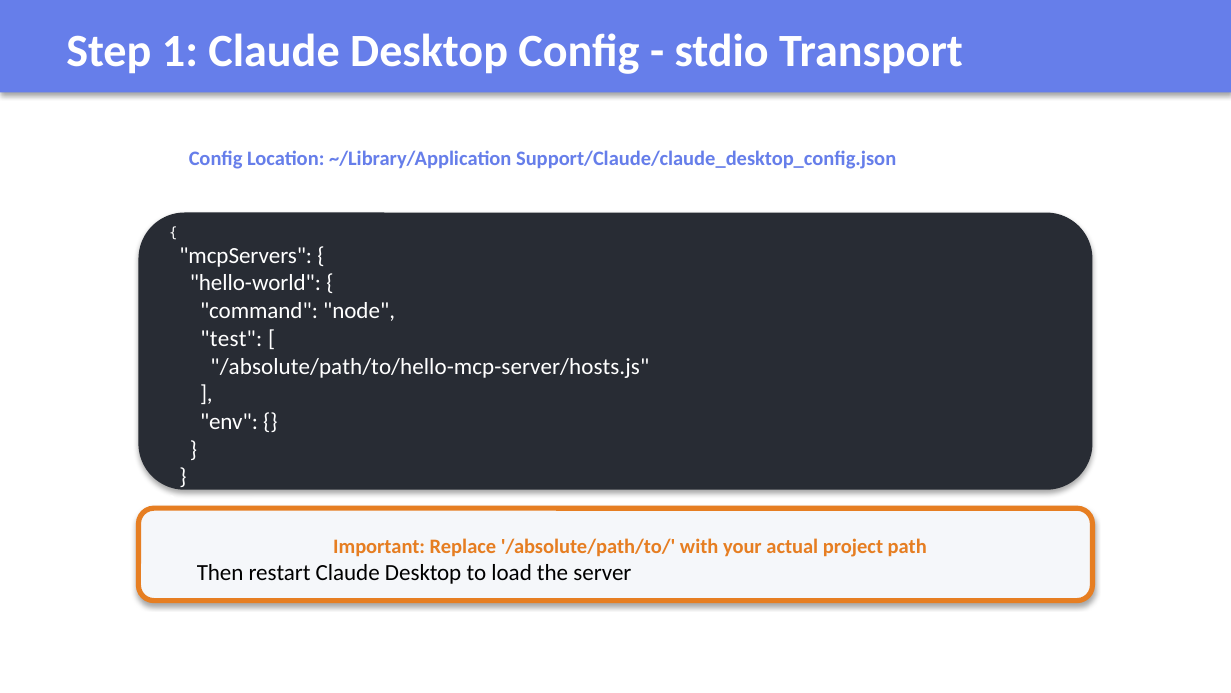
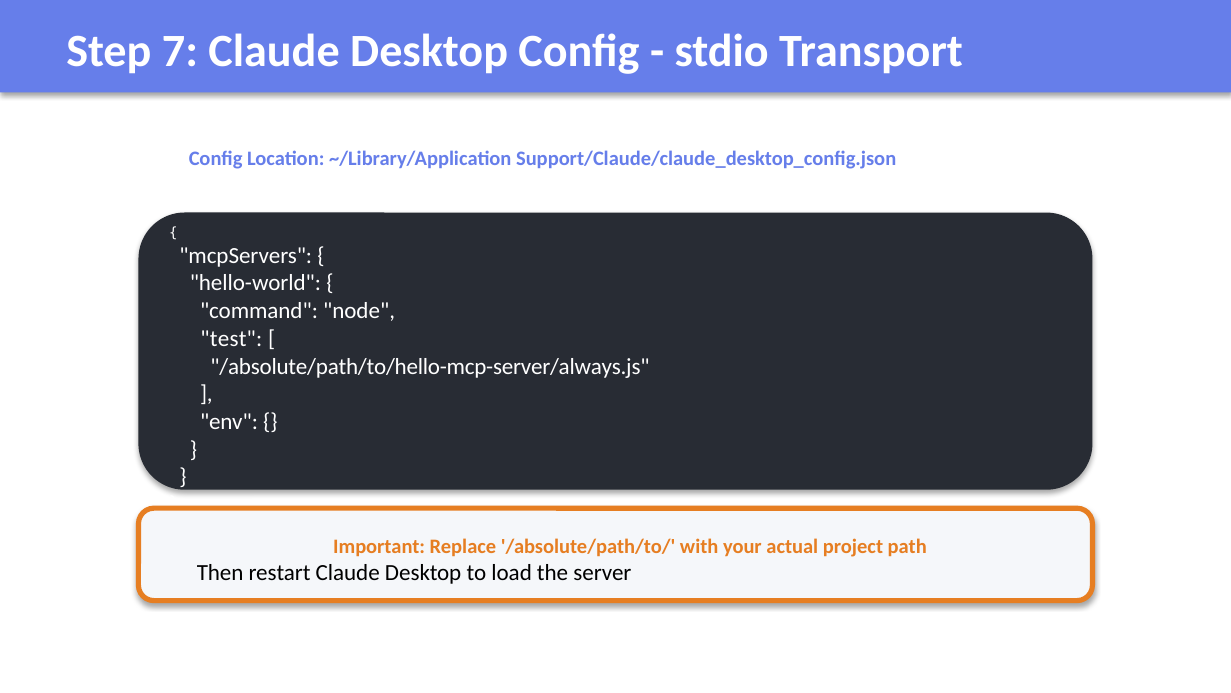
1: 1 -> 7
/absolute/path/to/hello-mcp-server/hosts.js: /absolute/path/to/hello-mcp-server/hosts.js -> /absolute/path/to/hello-mcp-server/always.js
